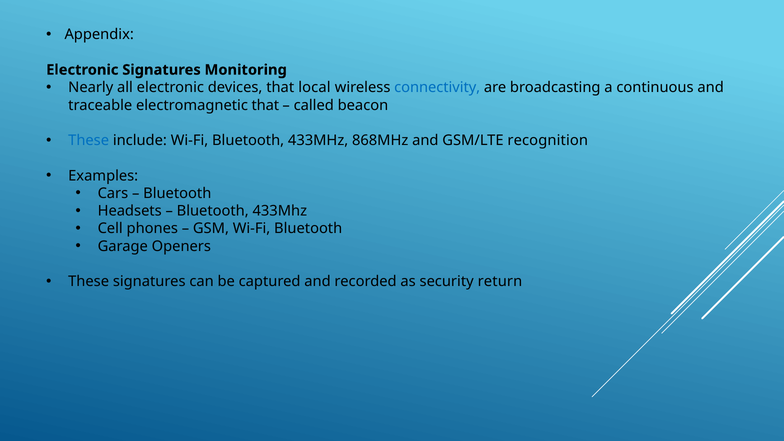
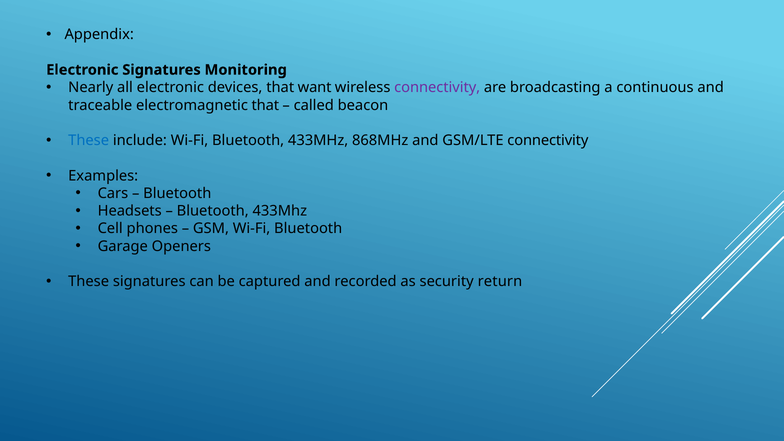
local: local -> want
connectivity at (437, 88) colour: blue -> purple
GSM/LTE recognition: recognition -> connectivity
